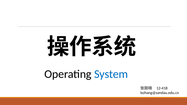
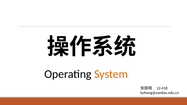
System colour: blue -> orange
